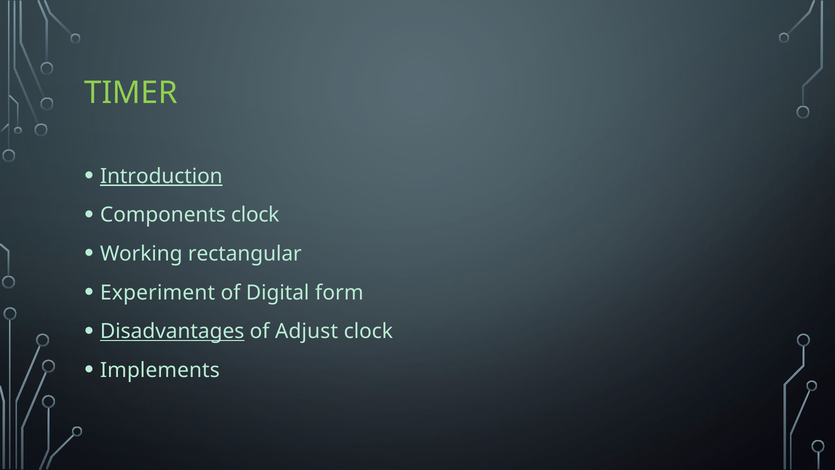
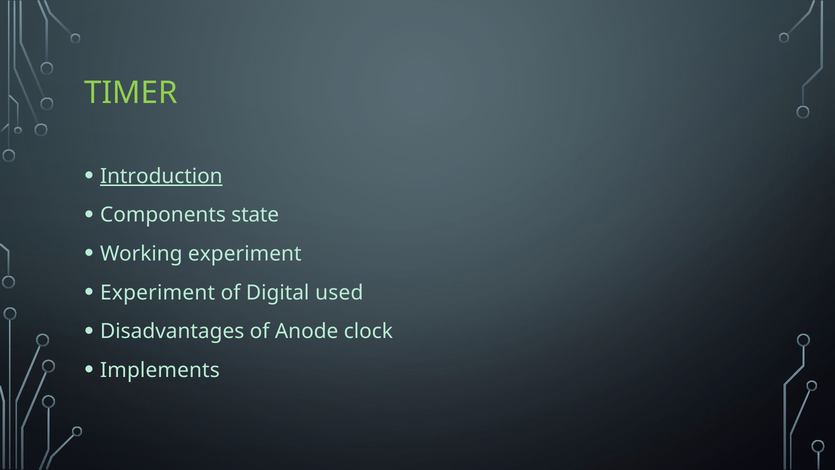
Components clock: clock -> state
Working rectangular: rectangular -> experiment
form: form -> used
Disadvantages underline: present -> none
Adjust: Adjust -> Anode
